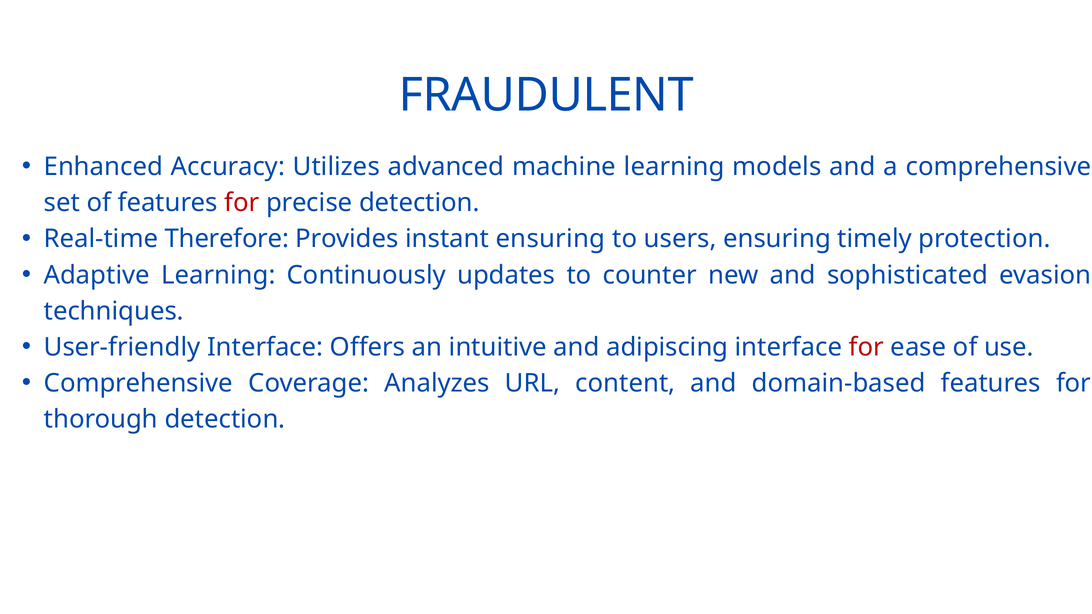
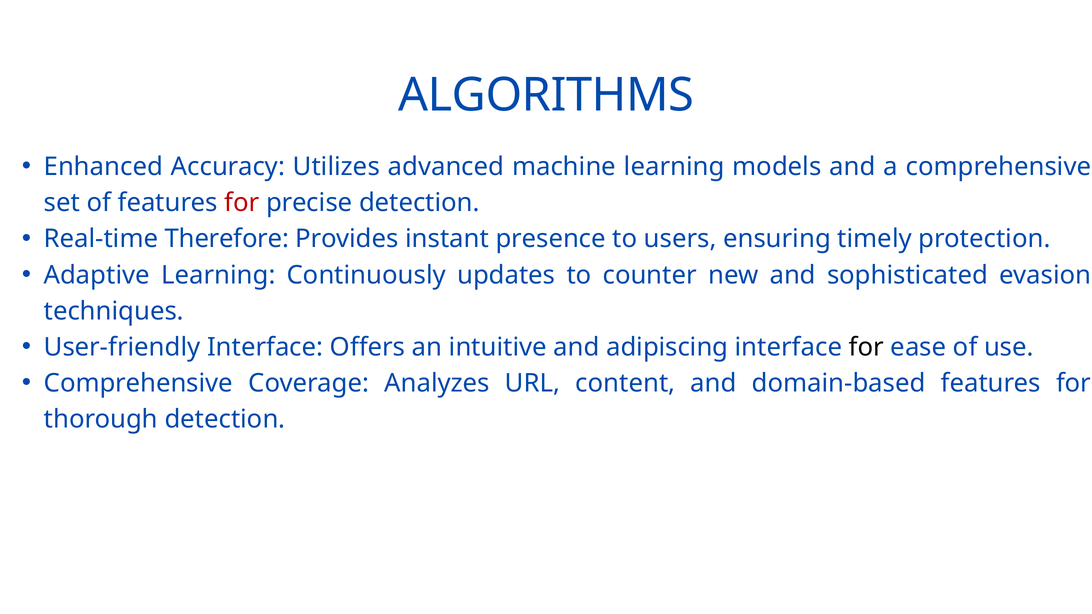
FRAUDULENT: FRAUDULENT -> ALGORITHMS
instant ensuring: ensuring -> presence
for at (866, 347) colour: red -> black
